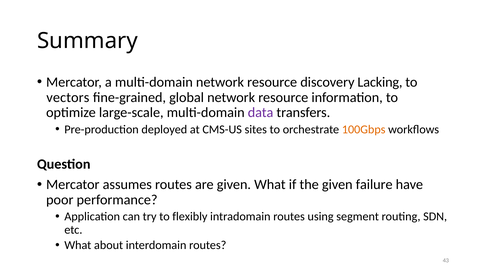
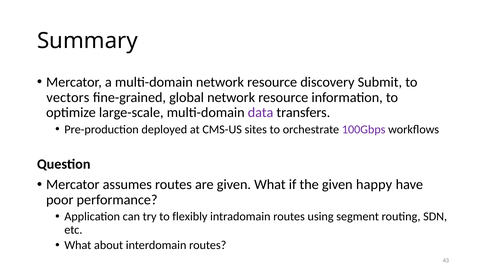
Lacking: Lacking -> Submit
100Gbps colour: orange -> purple
failure: failure -> happy
